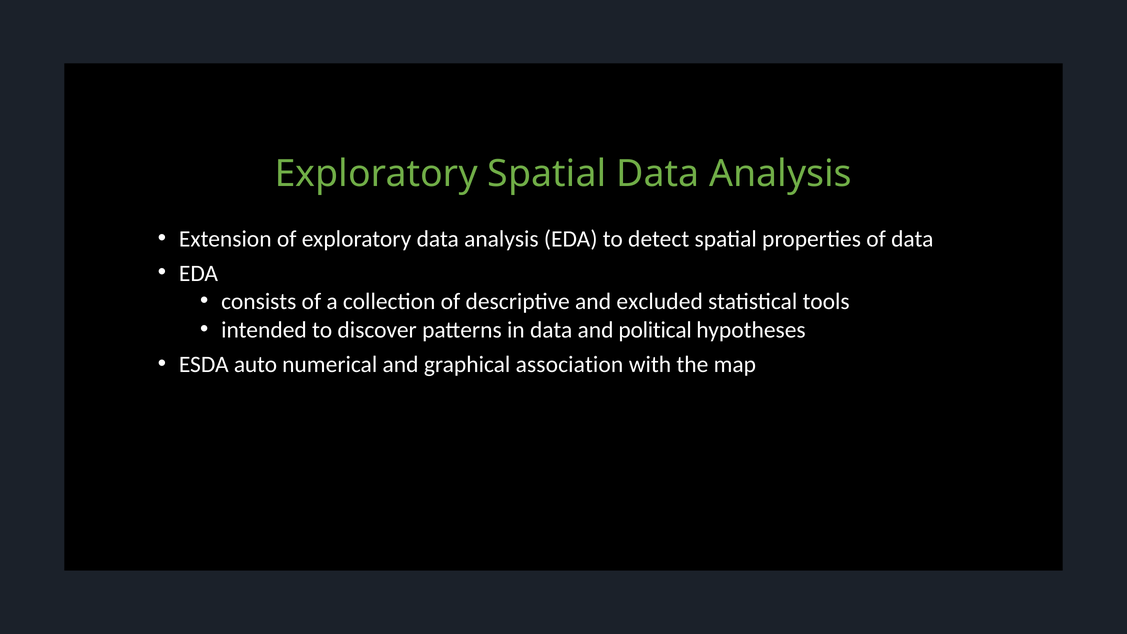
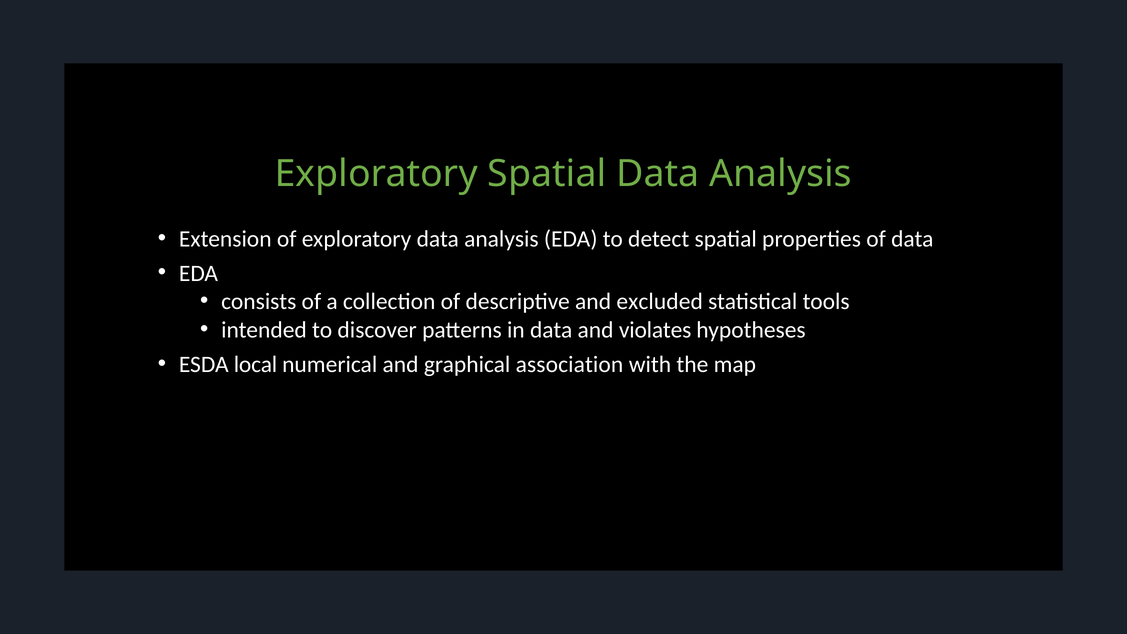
political: political -> violates
auto: auto -> local
